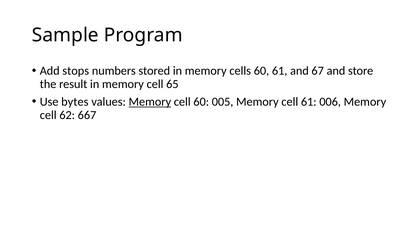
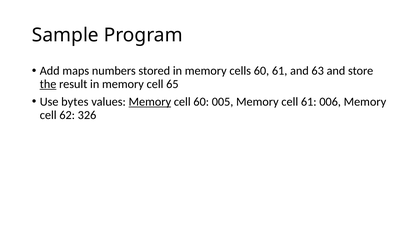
stops: stops -> maps
67: 67 -> 63
the underline: none -> present
667: 667 -> 326
